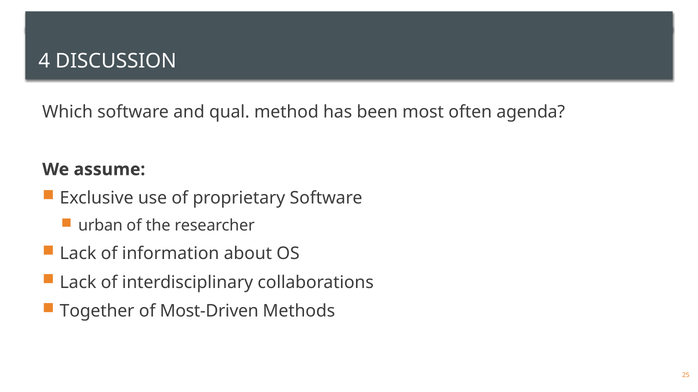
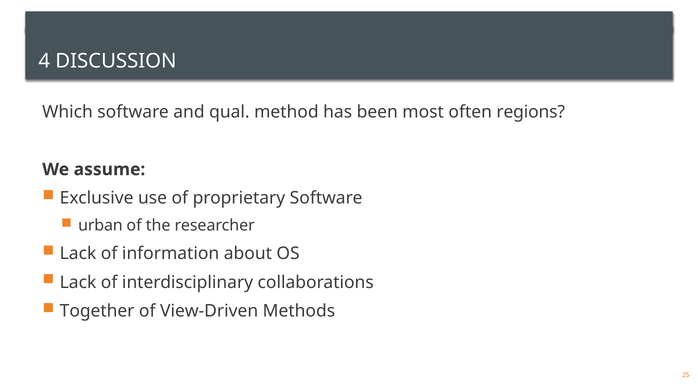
agenda: agenda -> regions
Most-Driven: Most-Driven -> View-Driven
